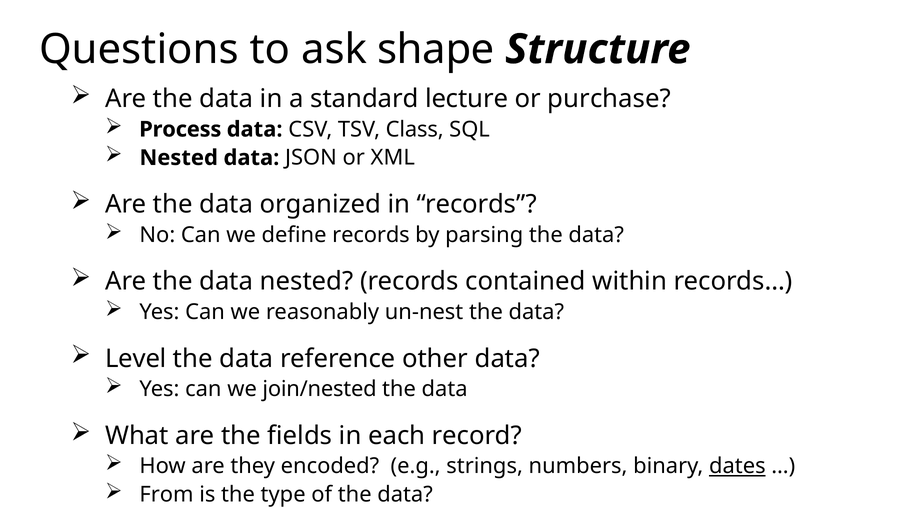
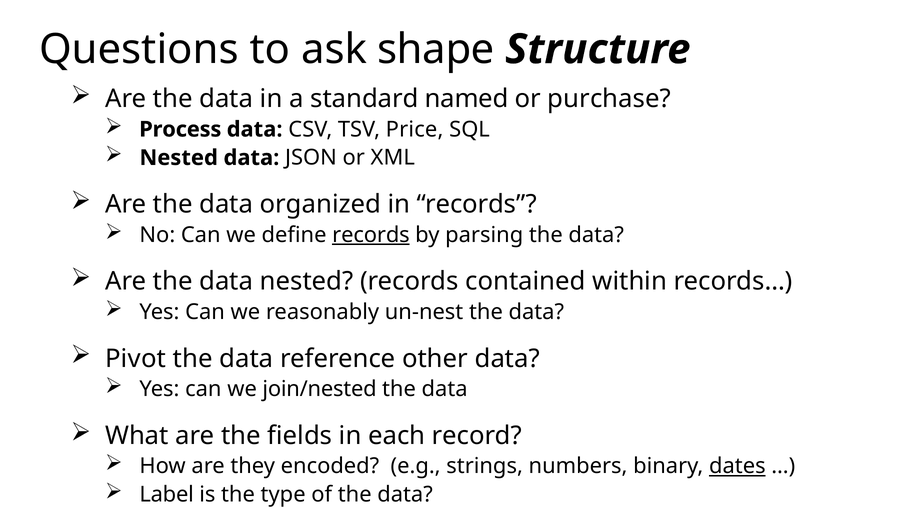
lecture: lecture -> named
Class: Class -> Price
records at (371, 235) underline: none -> present
Level: Level -> Pivot
From: From -> Label
